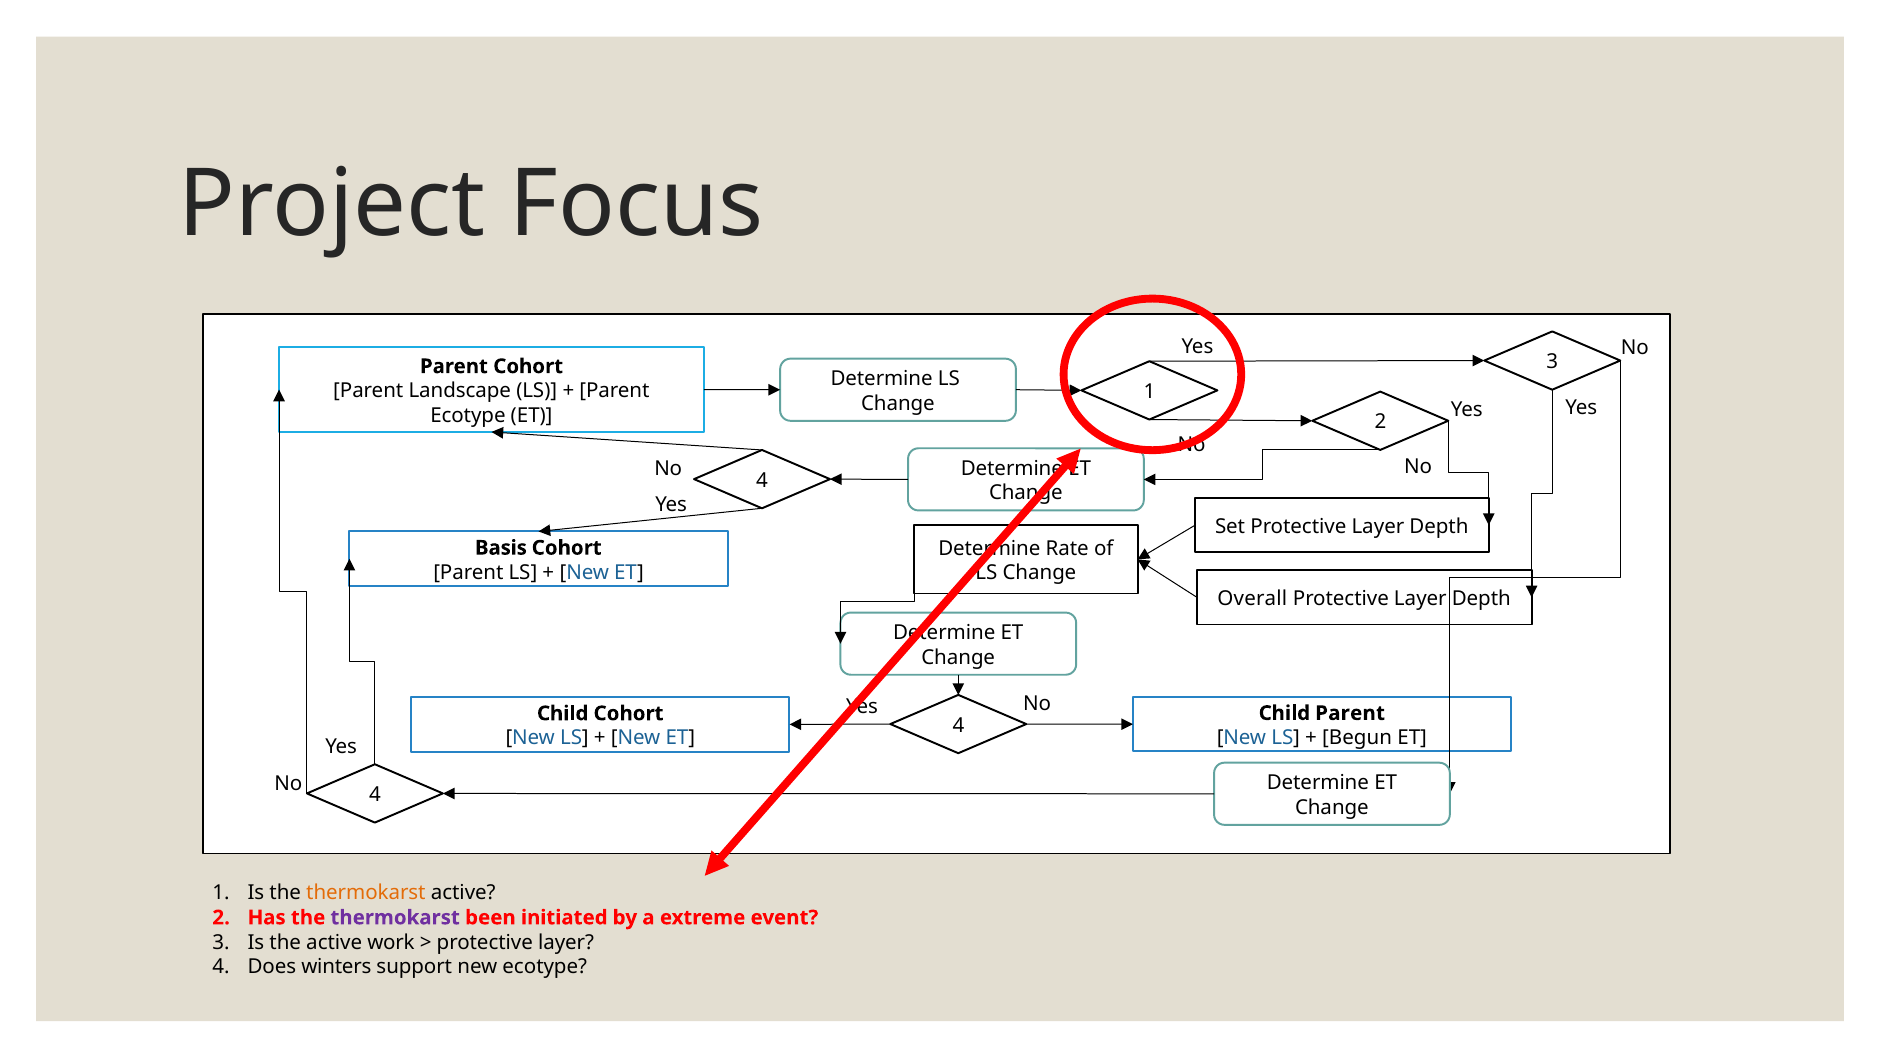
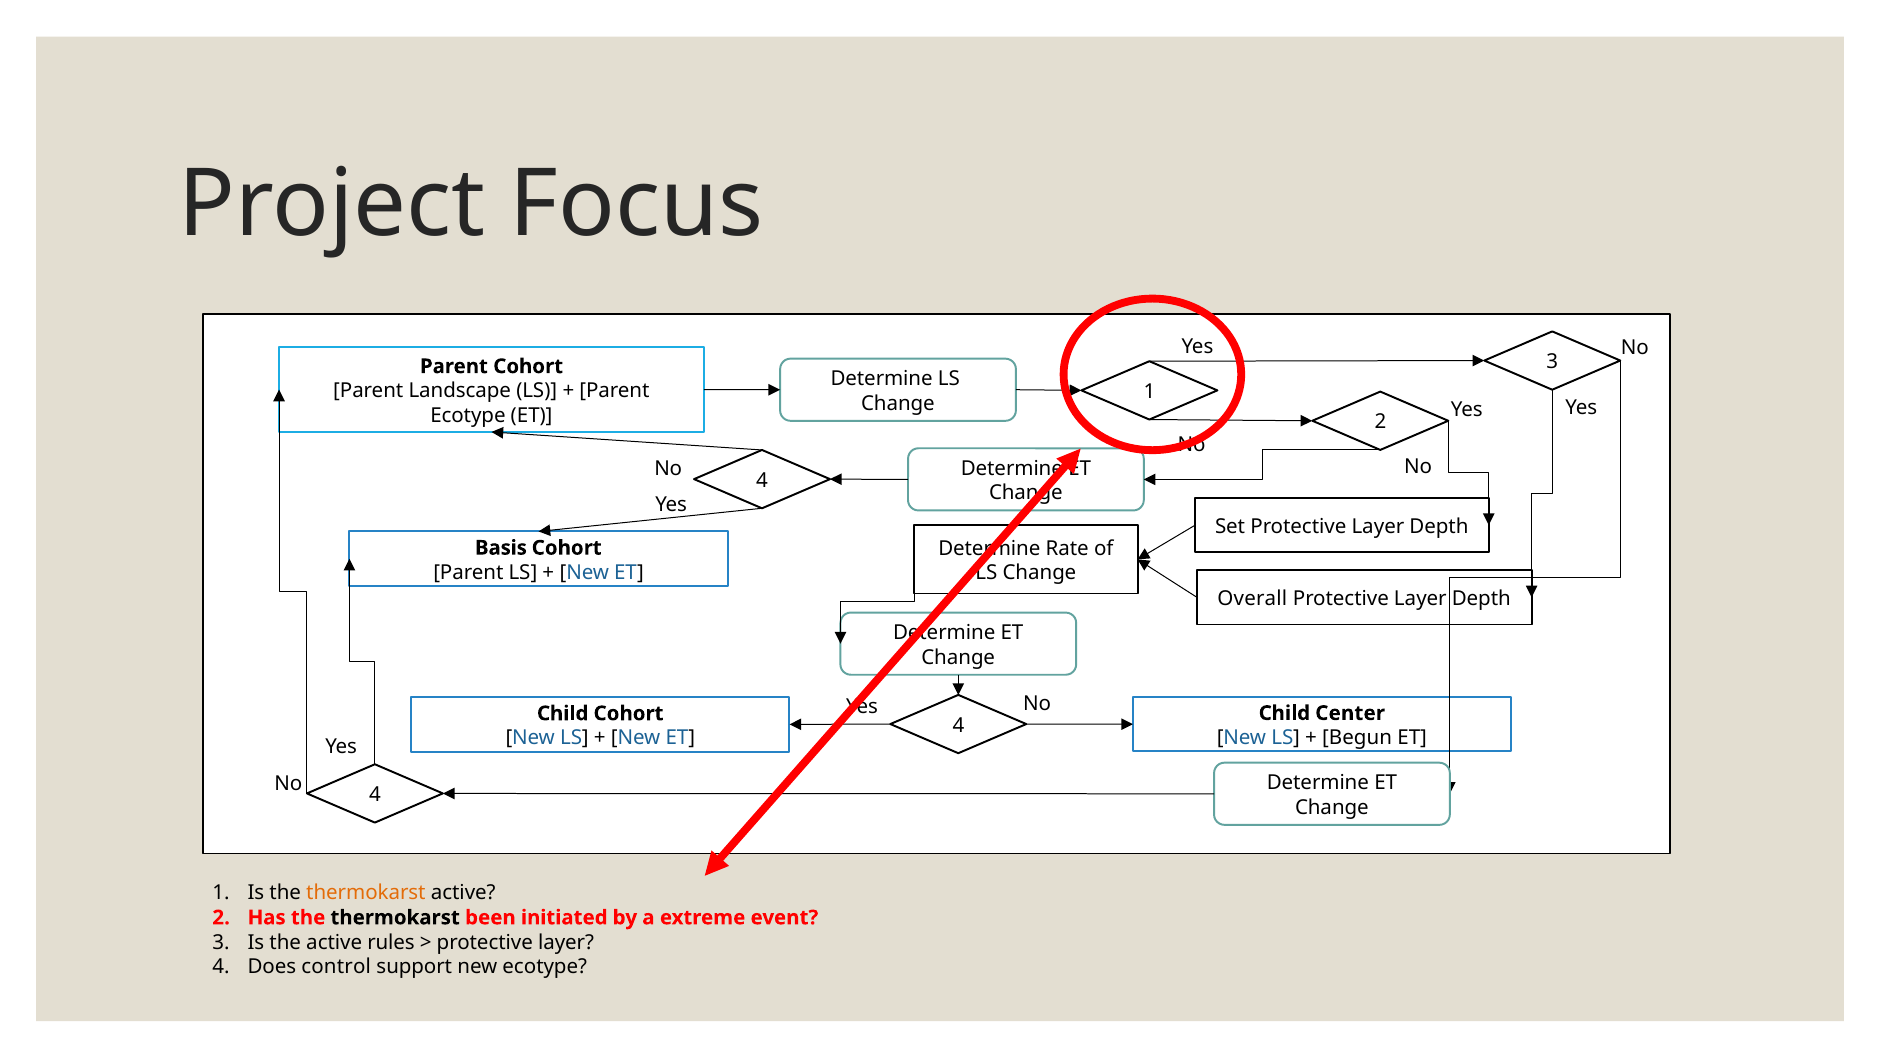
Child Parent: Parent -> Center
thermokarst at (395, 917) colour: purple -> black
work: work -> rules
winters: winters -> control
